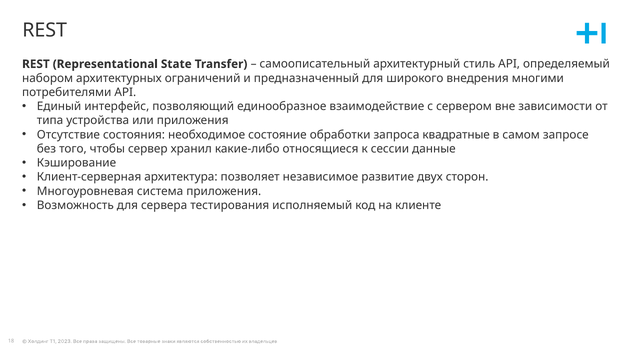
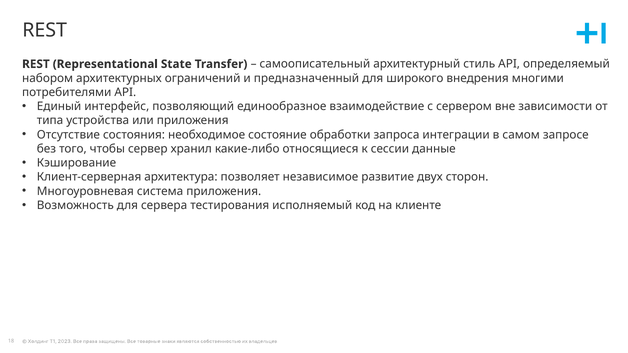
квадратные: квадратные -> интеграции
